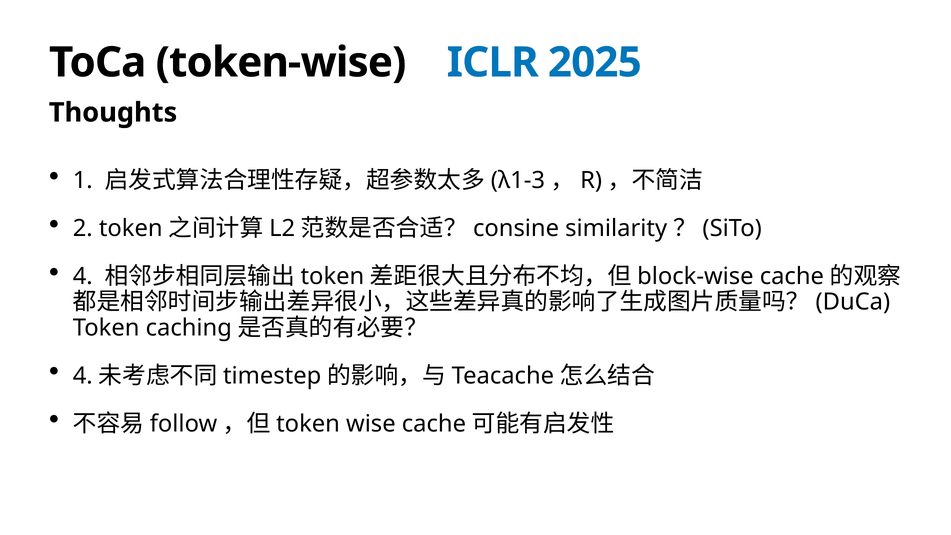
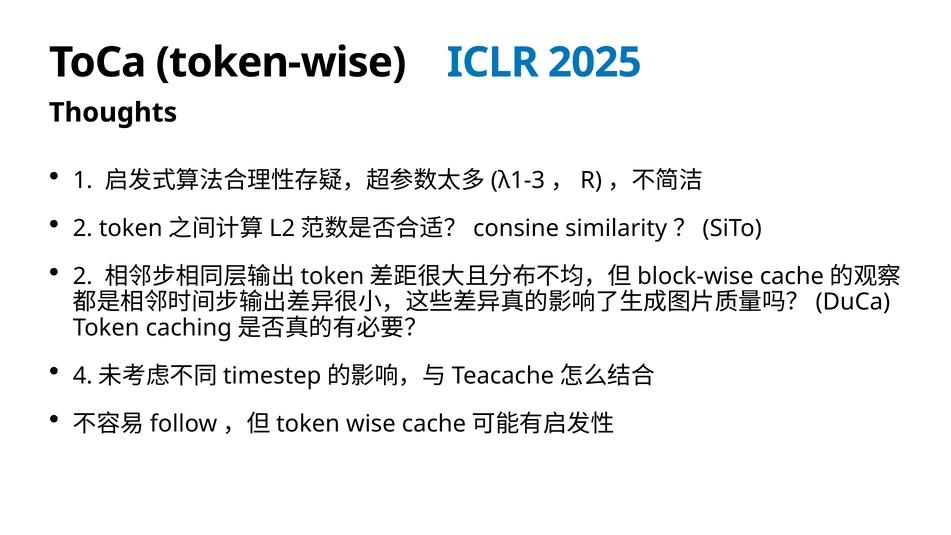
4 at (83, 276): 4 -> 2
